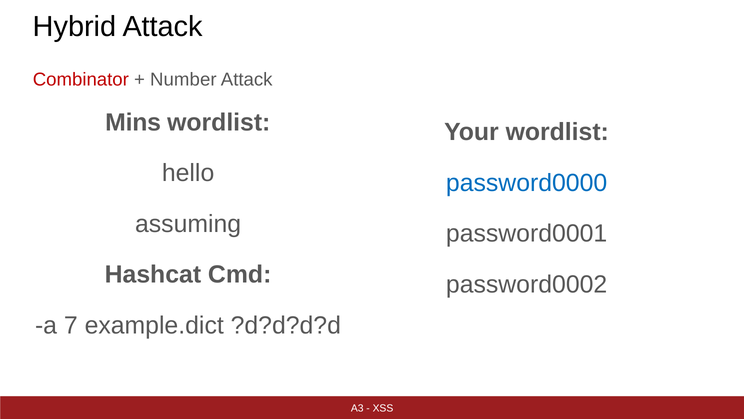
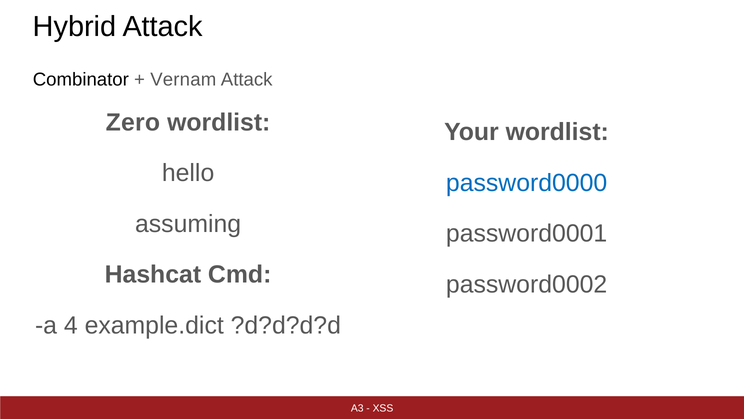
Combinator colour: red -> black
Number: Number -> Vernam
Mins: Mins -> Zero
7: 7 -> 4
